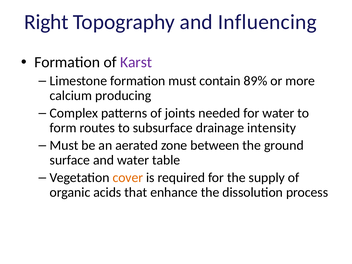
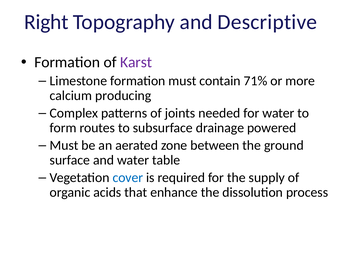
Influencing: Influencing -> Descriptive
89%: 89% -> 71%
intensity: intensity -> powered
cover colour: orange -> blue
